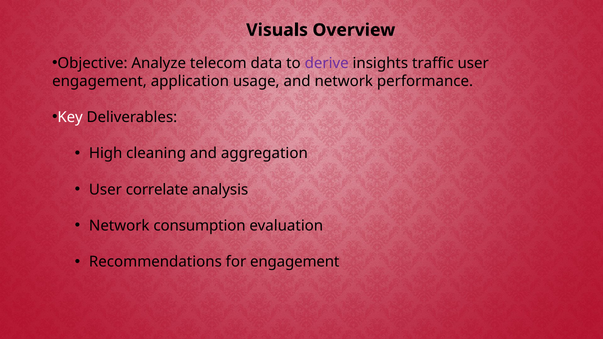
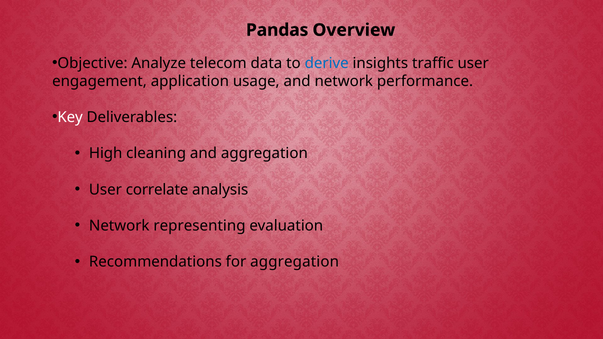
Visuals: Visuals -> Pandas
derive colour: purple -> blue
consumption: consumption -> representing
for engagement: engagement -> aggregation
